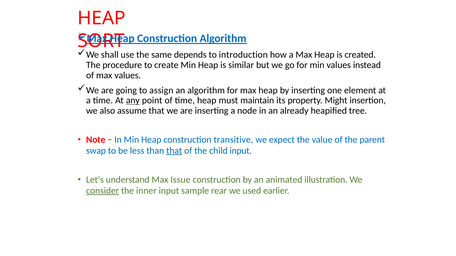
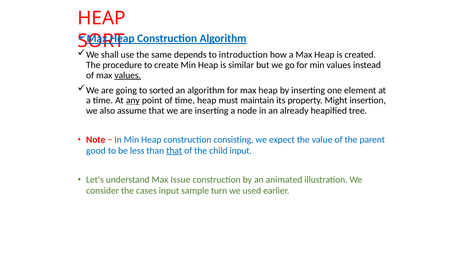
values at (128, 75) underline: none -> present
assign: assign -> sorted
transitive: transitive -> consisting
swap: swap -> good
consider underline: present -> none
inner: inner -> cases
rear: rear -> turn
